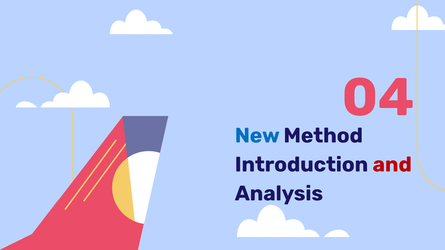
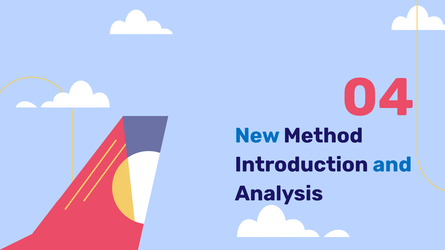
and colour: red -> blue
